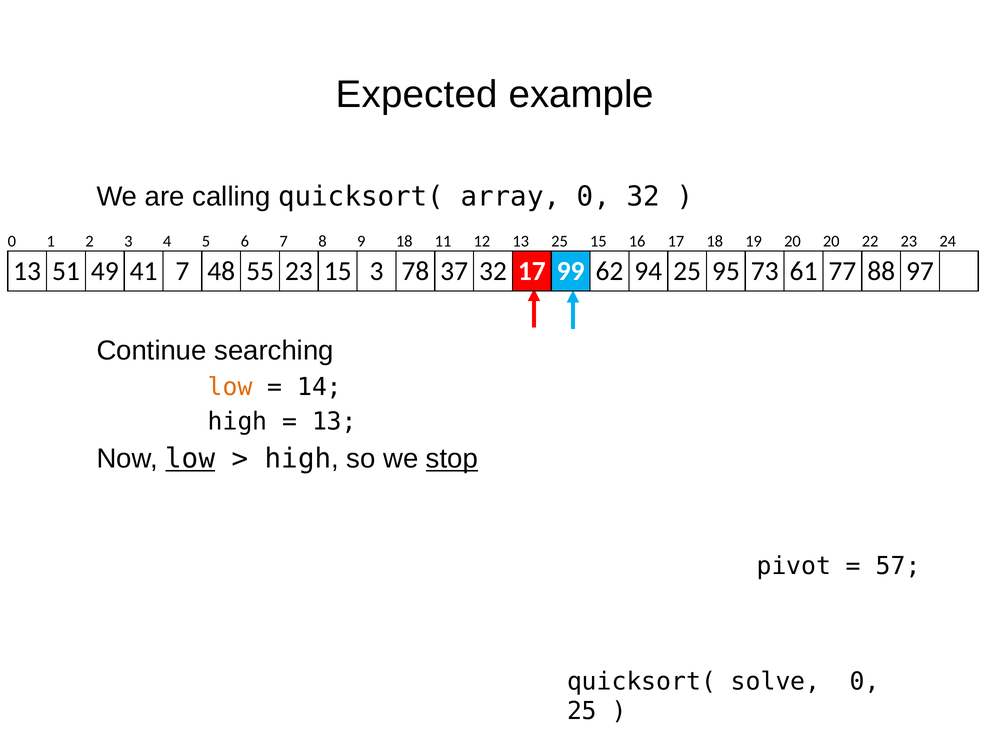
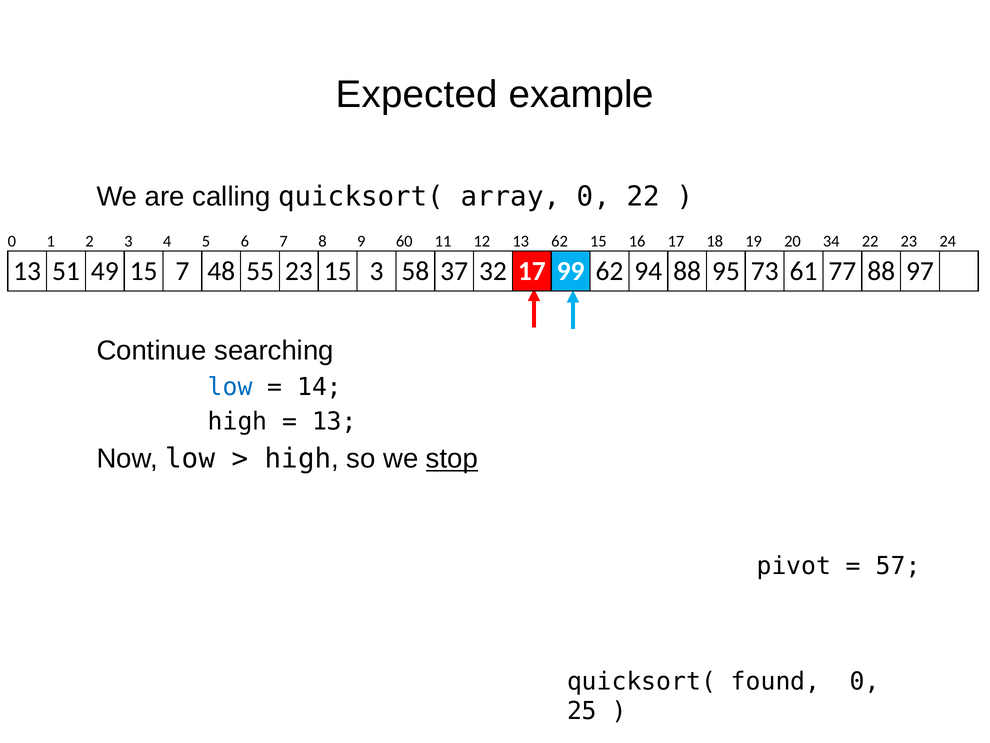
0 32: 32 -> 22
9 18: 18 -> 60
13 25: 25 -> 62
20 20: 20 -> 34
49 41: 41 -> 15
78: 78 -> 58
94 25: 25 -> 88
low at (230, 387) colour: orange -> blue
low at (190, 458) underline: present -> none
solve: solve -> found
